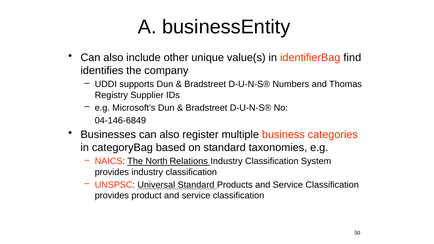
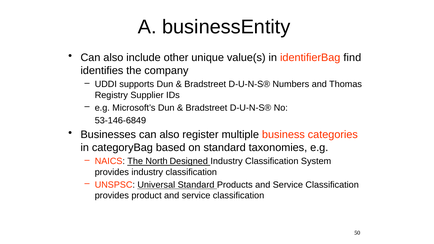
04-146-6849: 04-146-6849 -> 53-146-6849
Relations: Relations -> Designed
